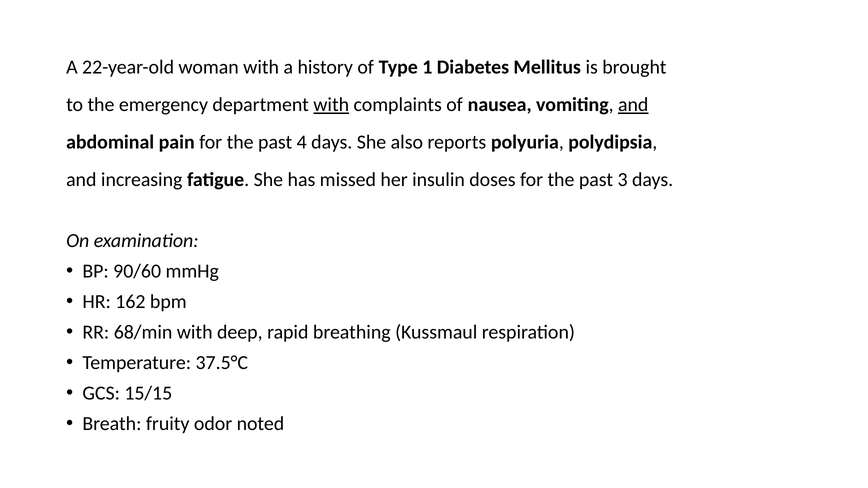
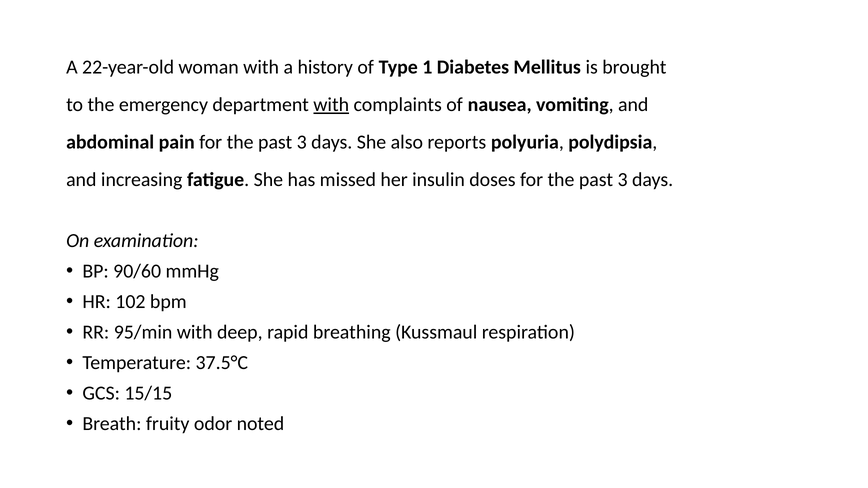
and at (633, 105) underline: present -> none
4 at (302, 142): 4 -> 3
162: 162 -> 102
68/min: 68/min -> 95/min
